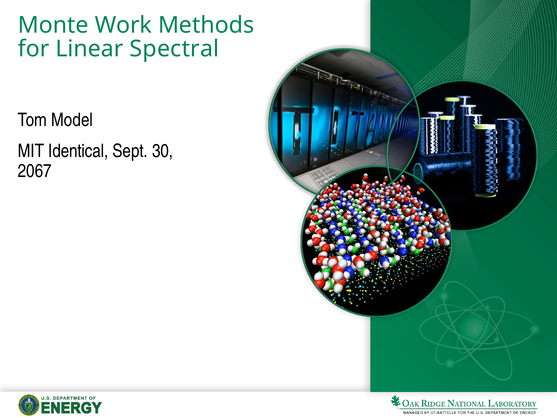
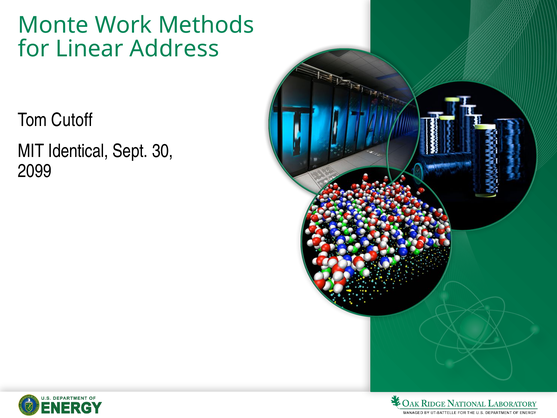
Spectral: Spectral -> Address
Model: Model -> Cutoff
2067: 2067 -> 2099
